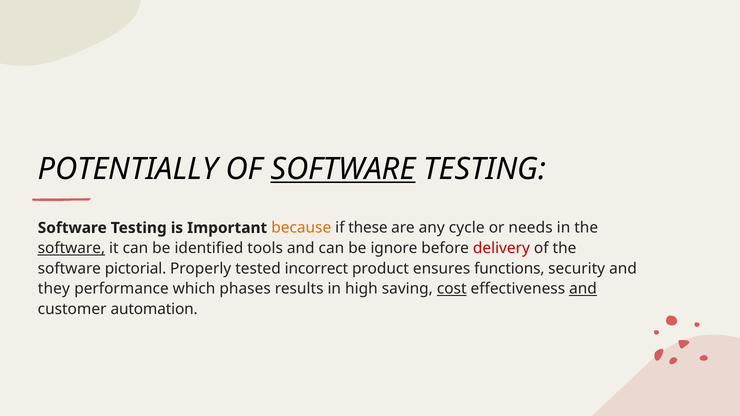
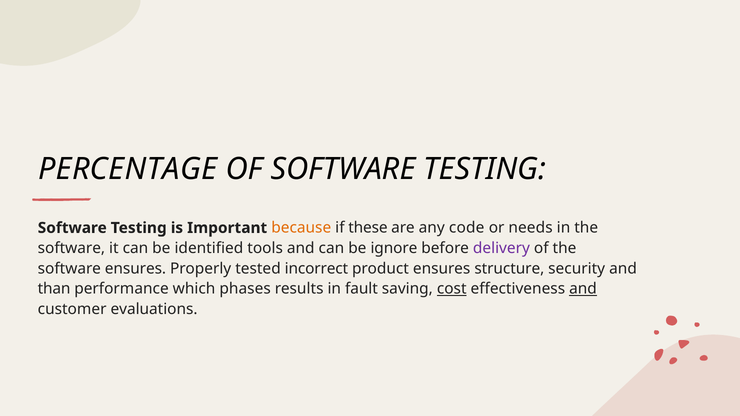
POTENTIALLY: POTENTIALLY -> PERCENTAGE
SOFTWARE at (343, 169) underline: present -> none
cycle: cycle -> code
software at (71, 248) underline: present -> none
delivery colour: red -> purple
software pictorial: pictorial -> ensures
functions: functions -> structure
they: they -> than
high: high -> fault
automation: automation -> evaluations
